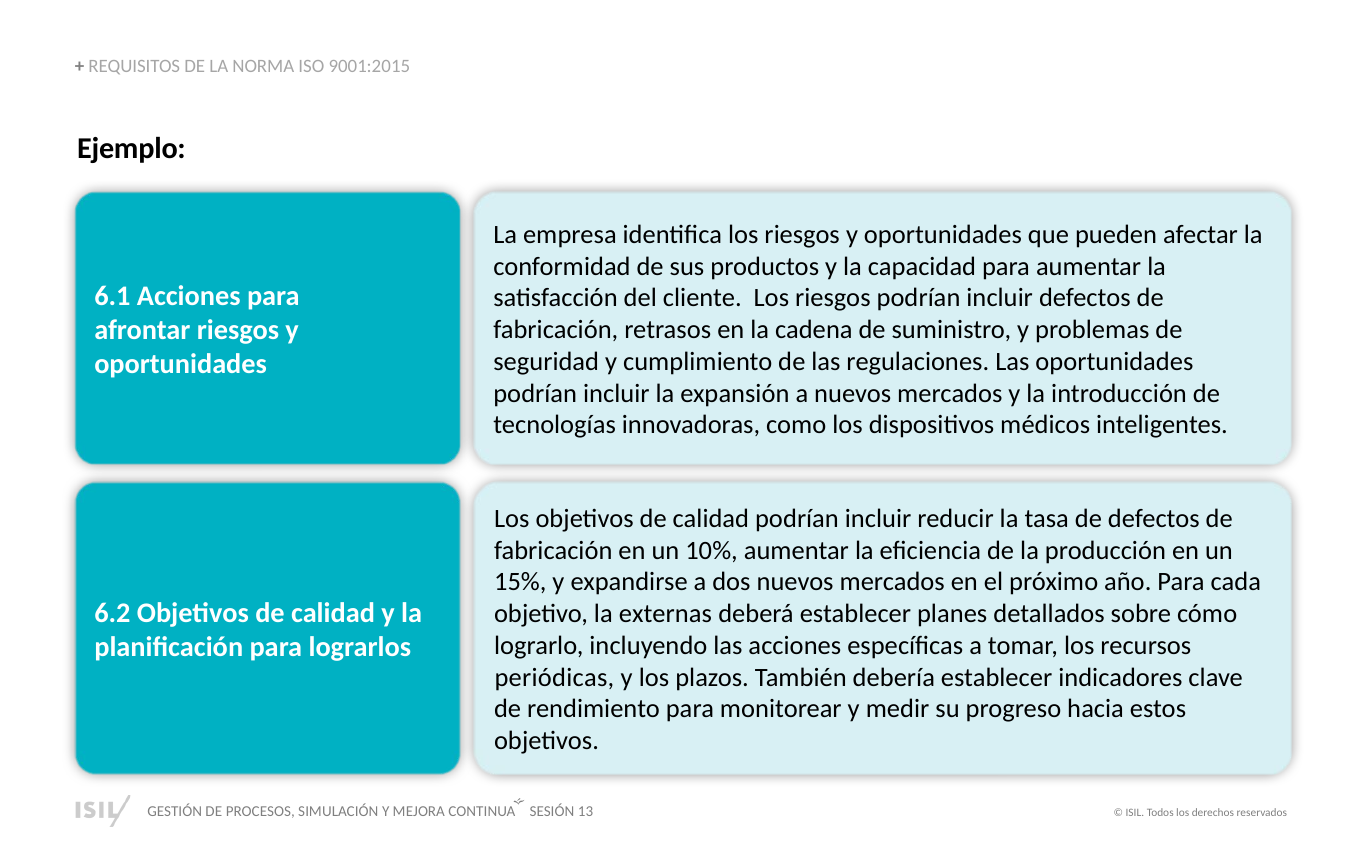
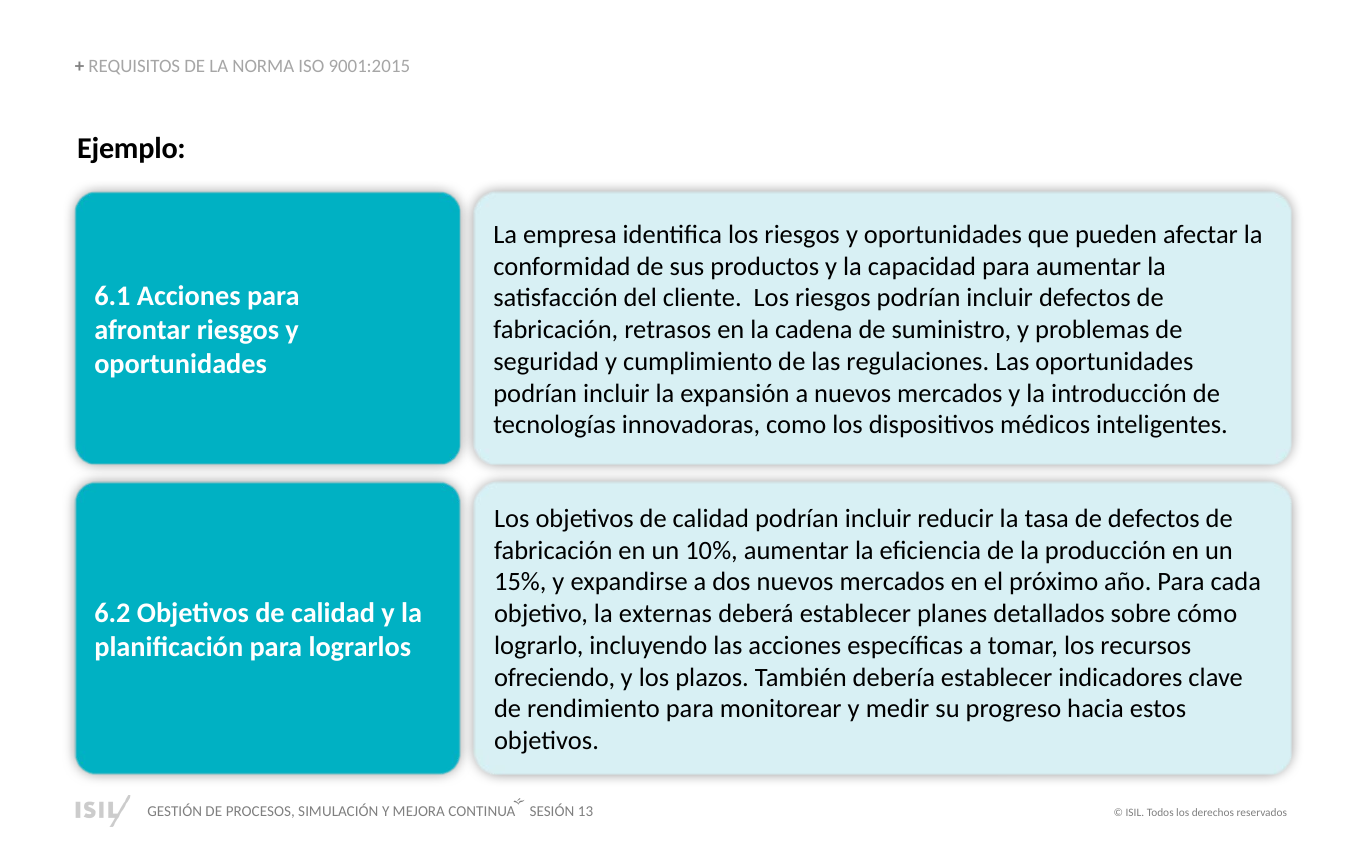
periódicas: periódicas -> ofreciendo
